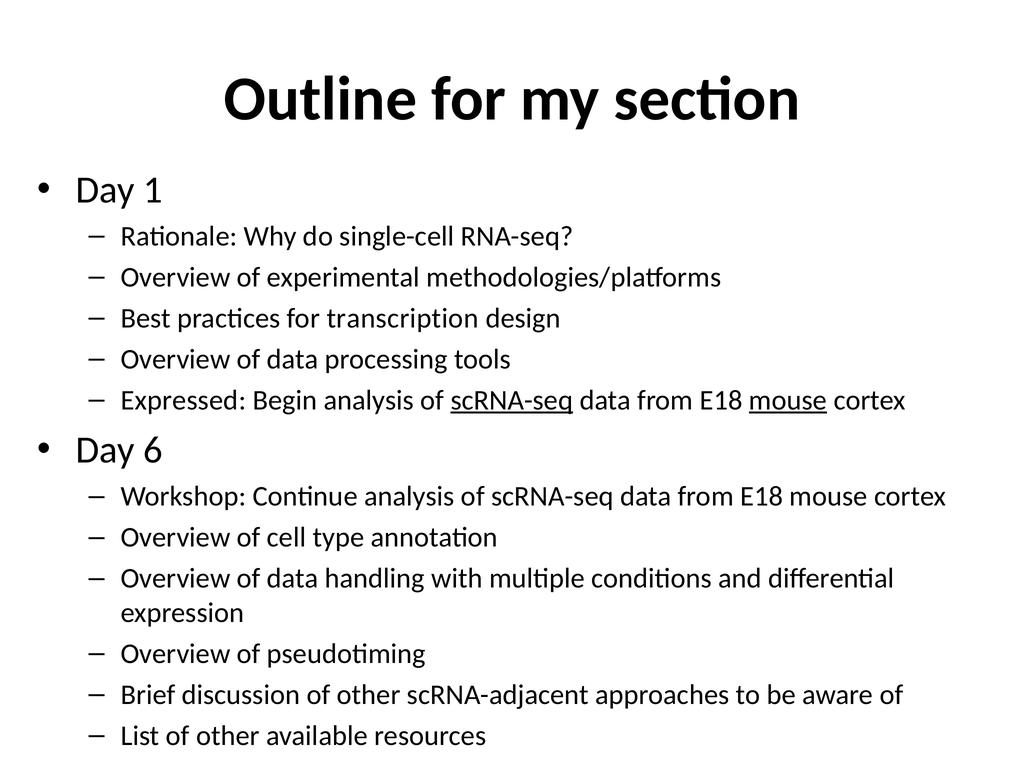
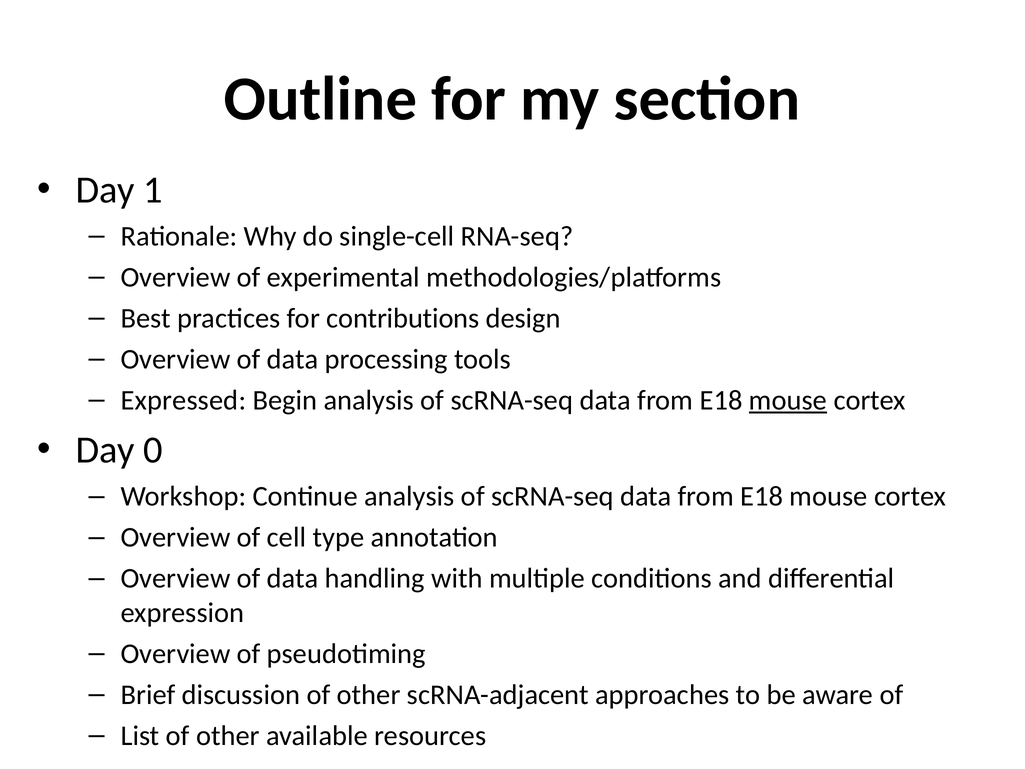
transcription: transcription -> contributions
scRNA-seq at (512, 400) underline: present -> none
6: 6 -> 0
